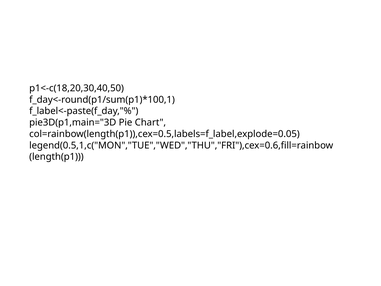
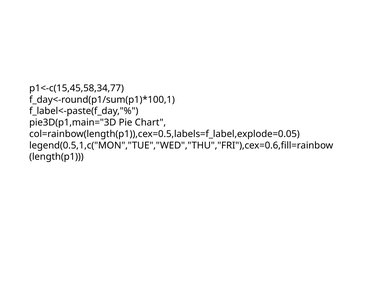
p1<-c(18,20,30,40,50: p1<-c(18,20,30,40,50 -> p1<-c(15,45,58,34,77
